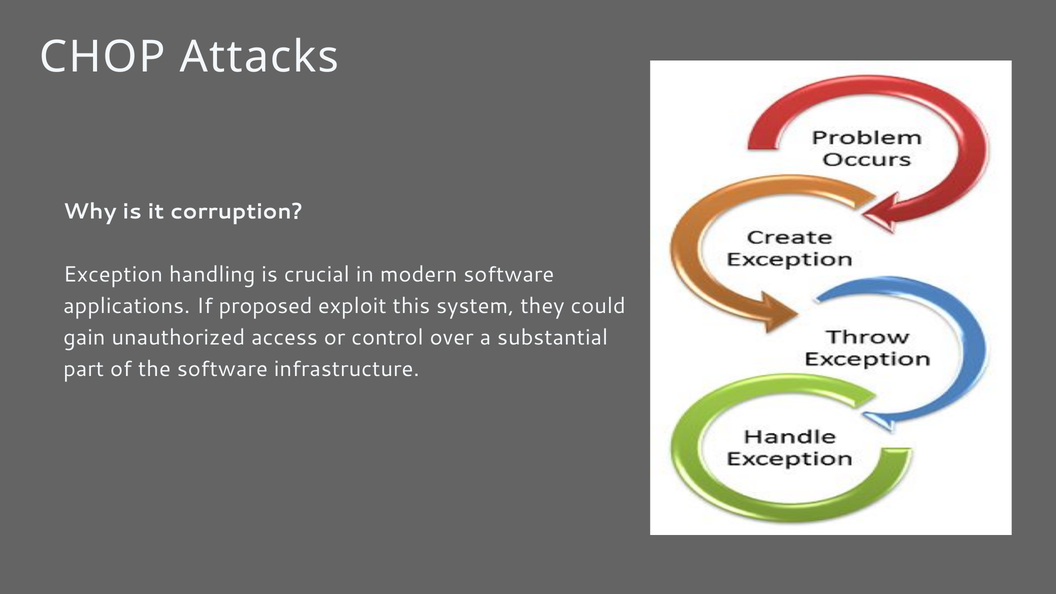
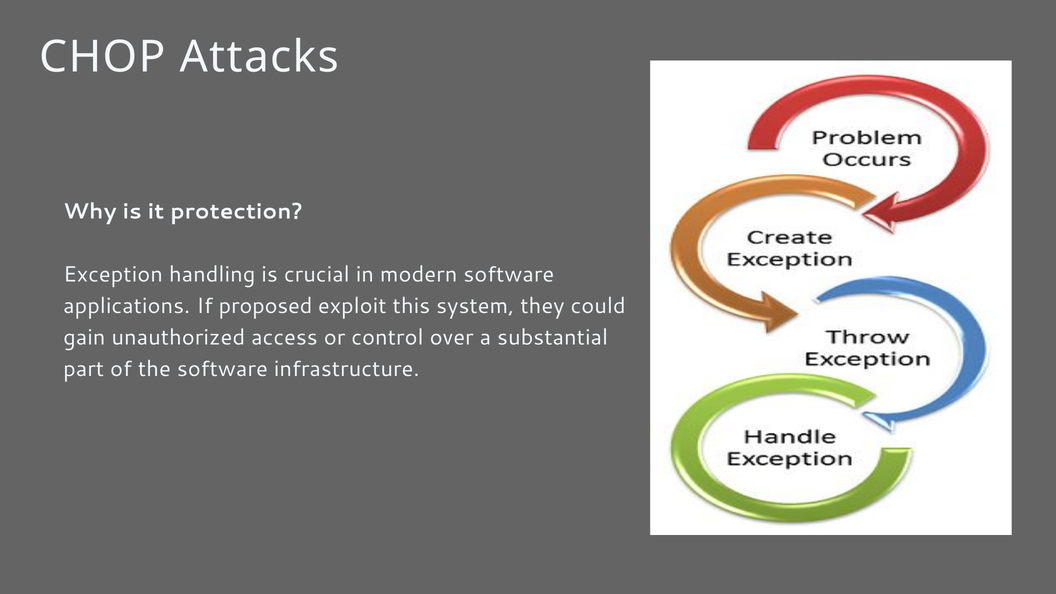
corruption: corruption -> protection
